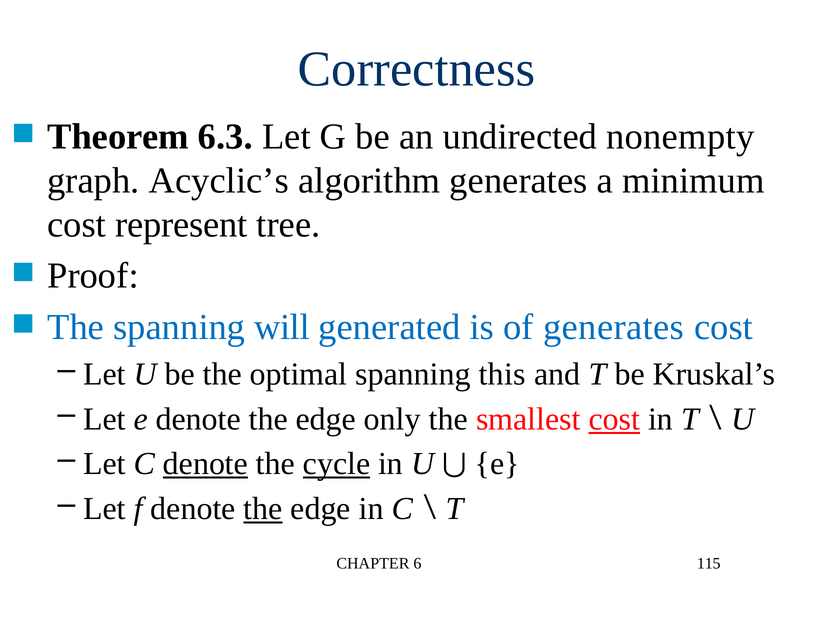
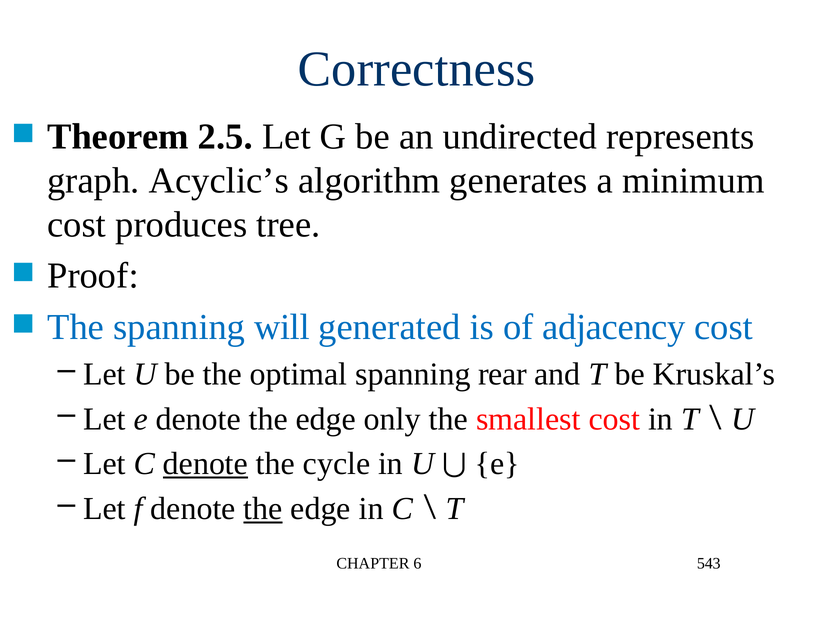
6.3: 6.3 -> 2.5
nonempty: nonempty -> represents
represent: represent -> produces
of generates: generates -> adjacency
this: this -> rear
cost at (614, 419) underline: present -> none
cycle underline: present -> none
115: 115 -> 543
